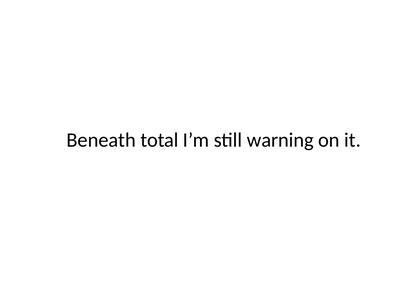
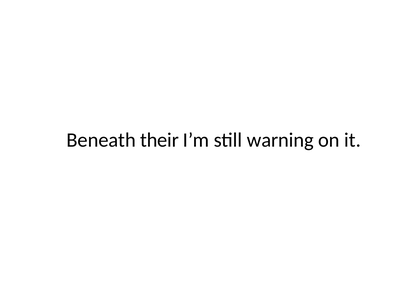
total: total -> their
